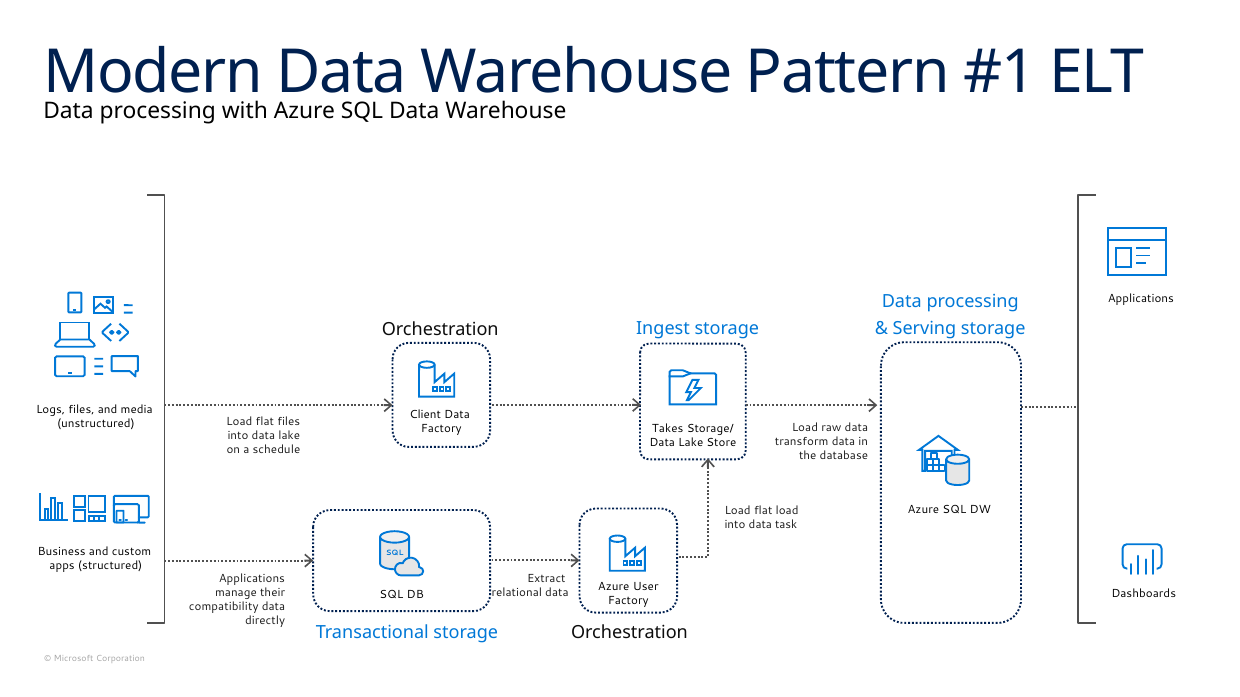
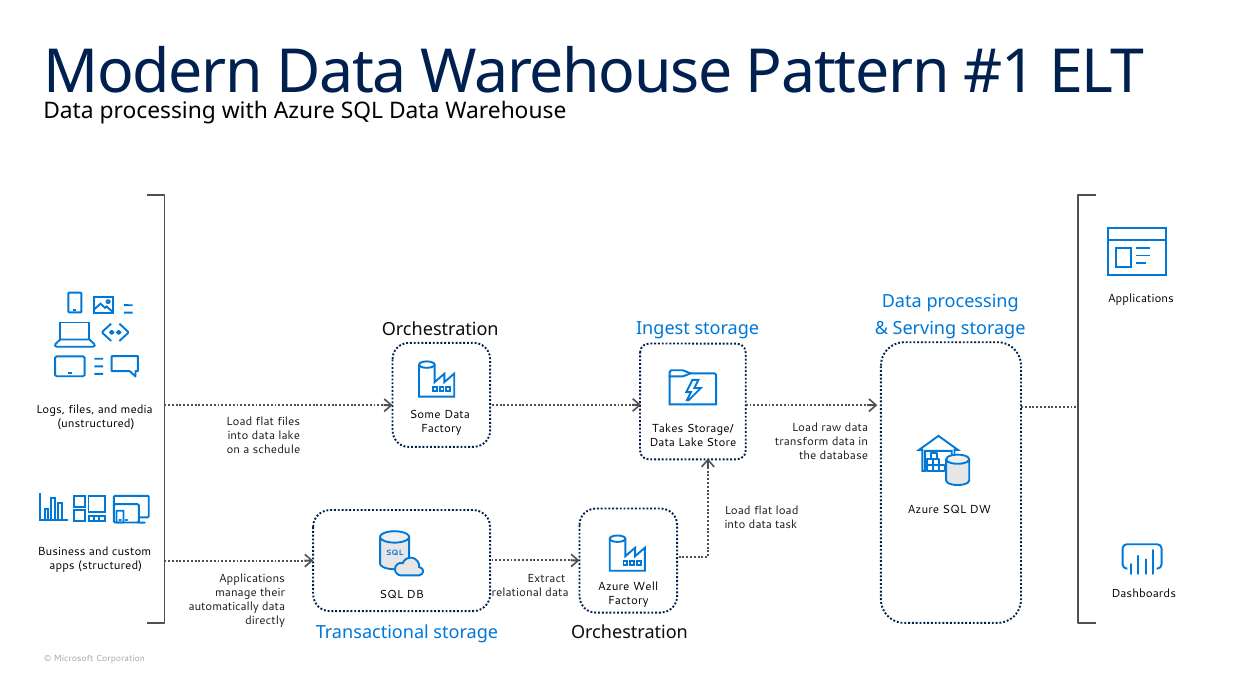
Client: Client -> Some
User: User -> Well
compatibility: compatibility -> automatically
